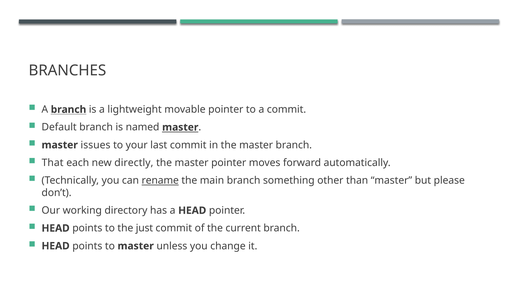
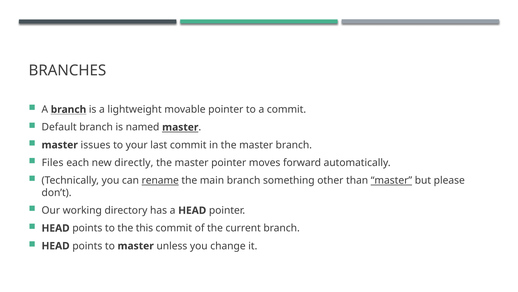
That: That -> Files
master at (391, 180) underline: none -> present
just: just -> this
